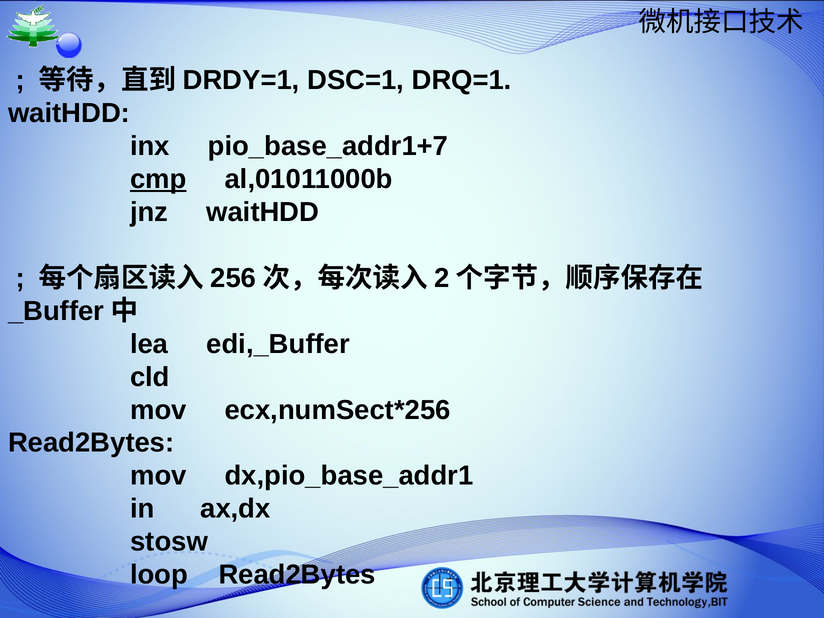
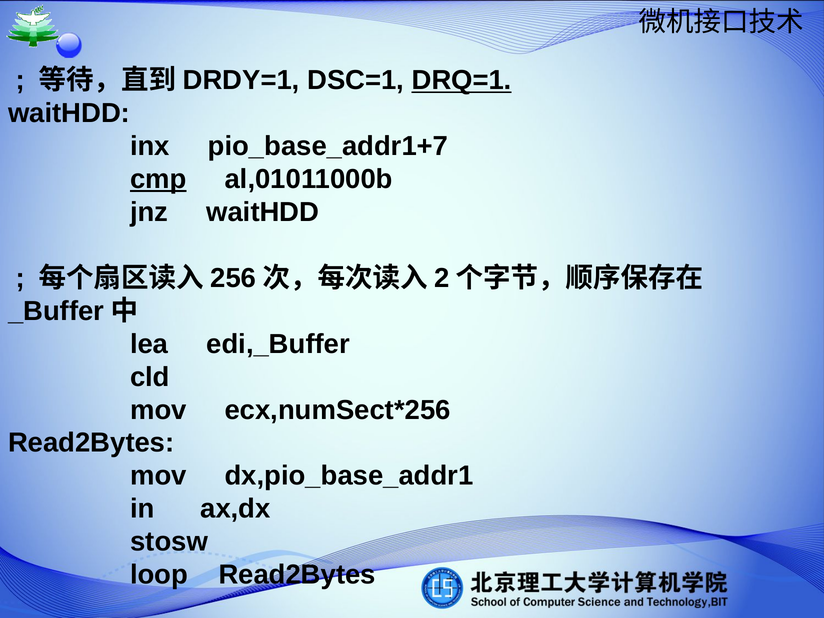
DRQ=1 underline: none -> present
